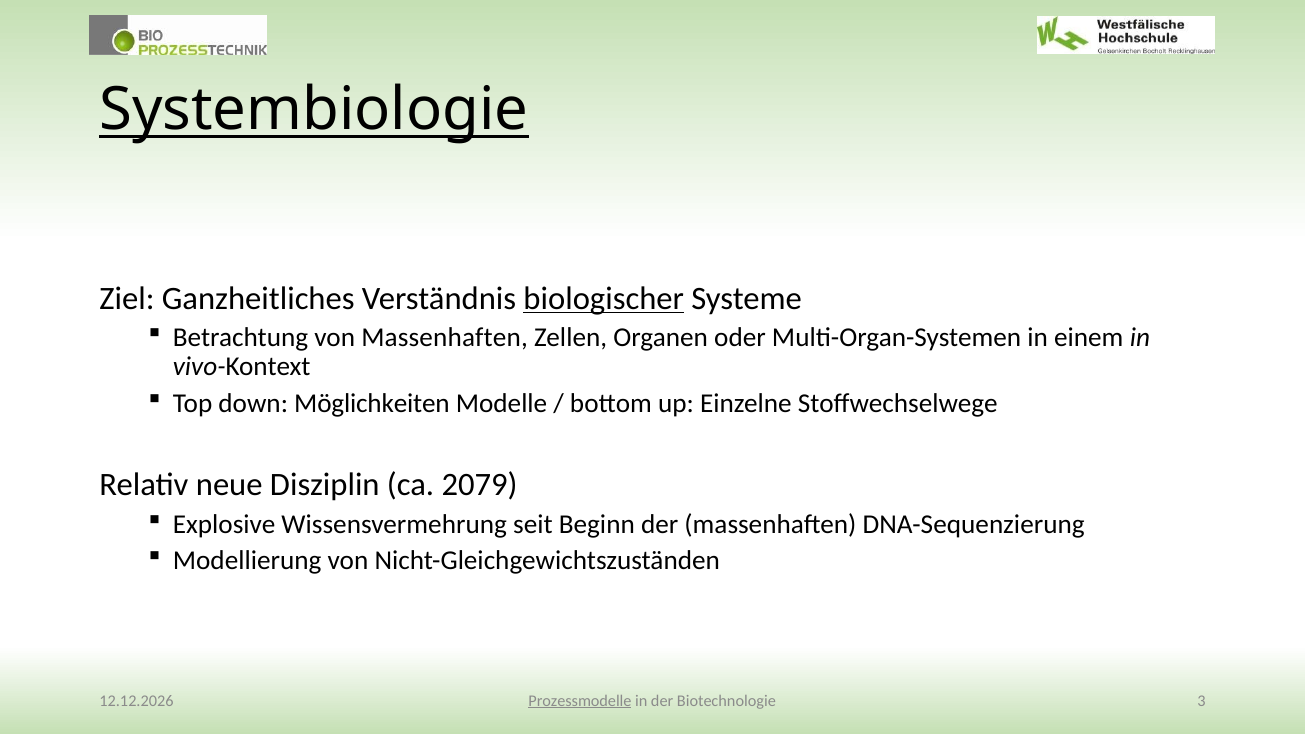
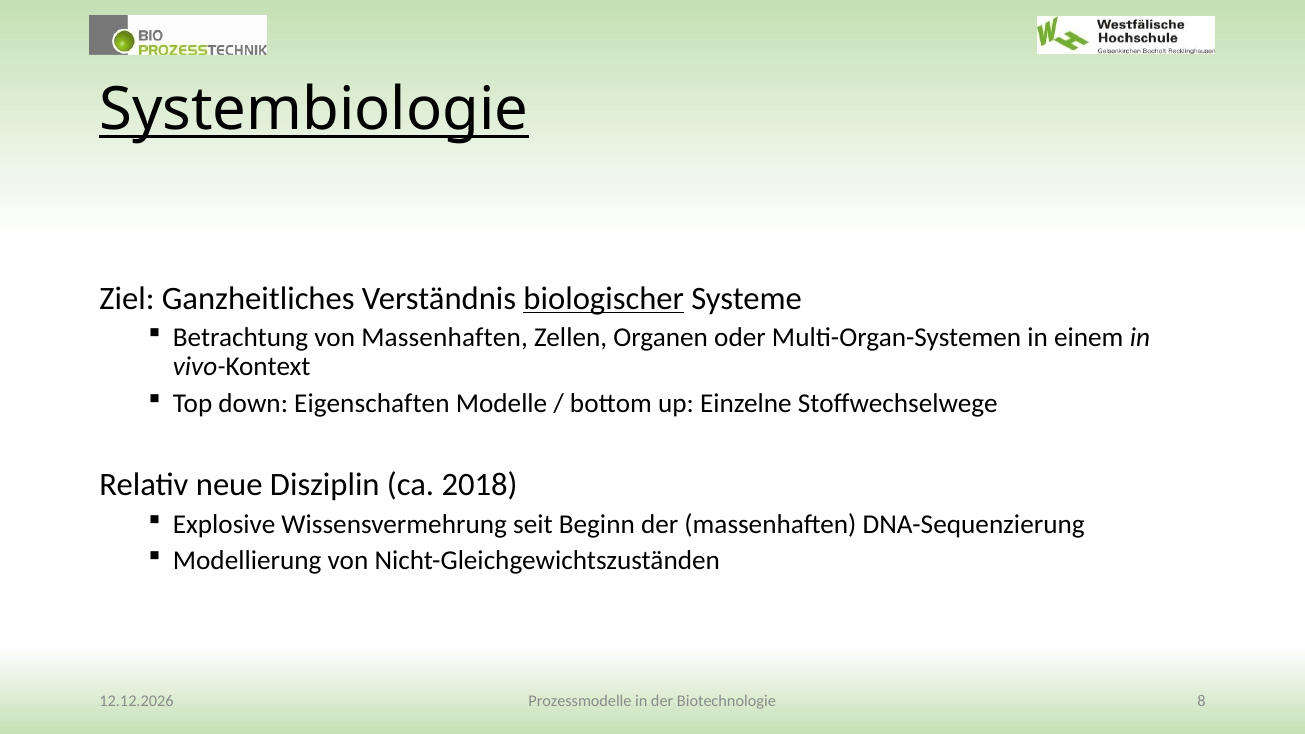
Möglichkeiten: Möglichkeiten -> Eigenschaften
2079: 2079 -> 2018
Prozessmodelle underline: present -> none
3: 3 -> 8
